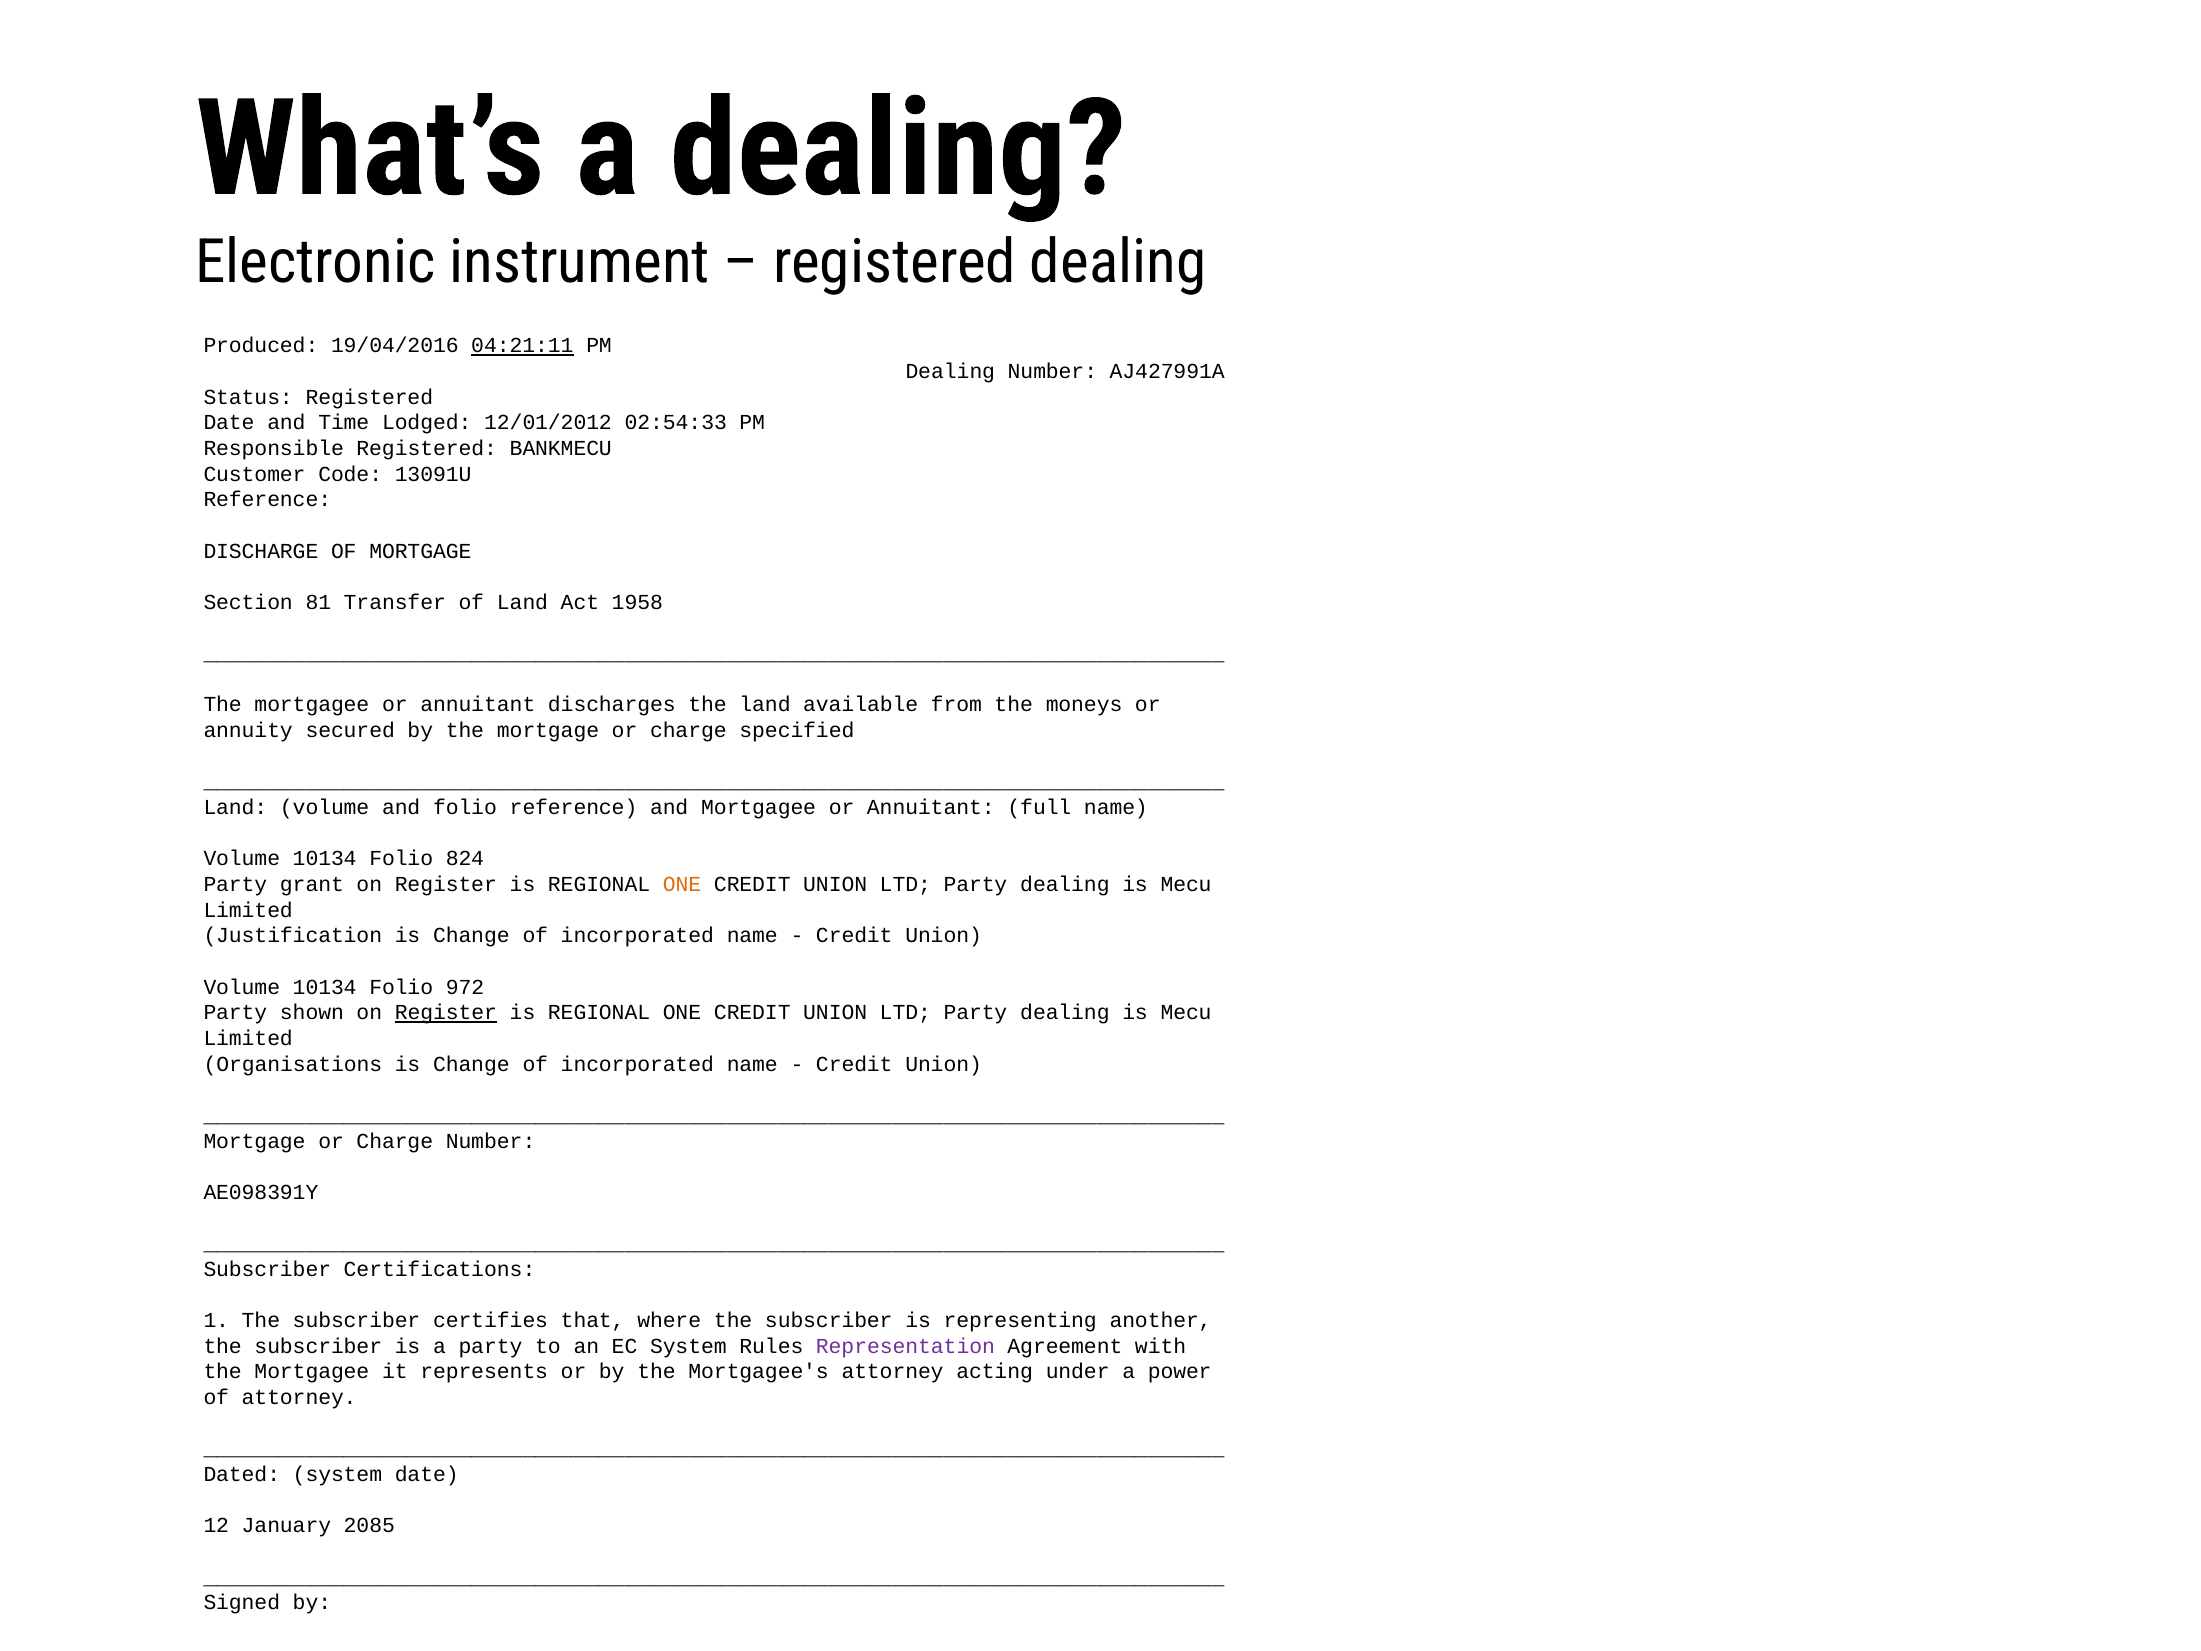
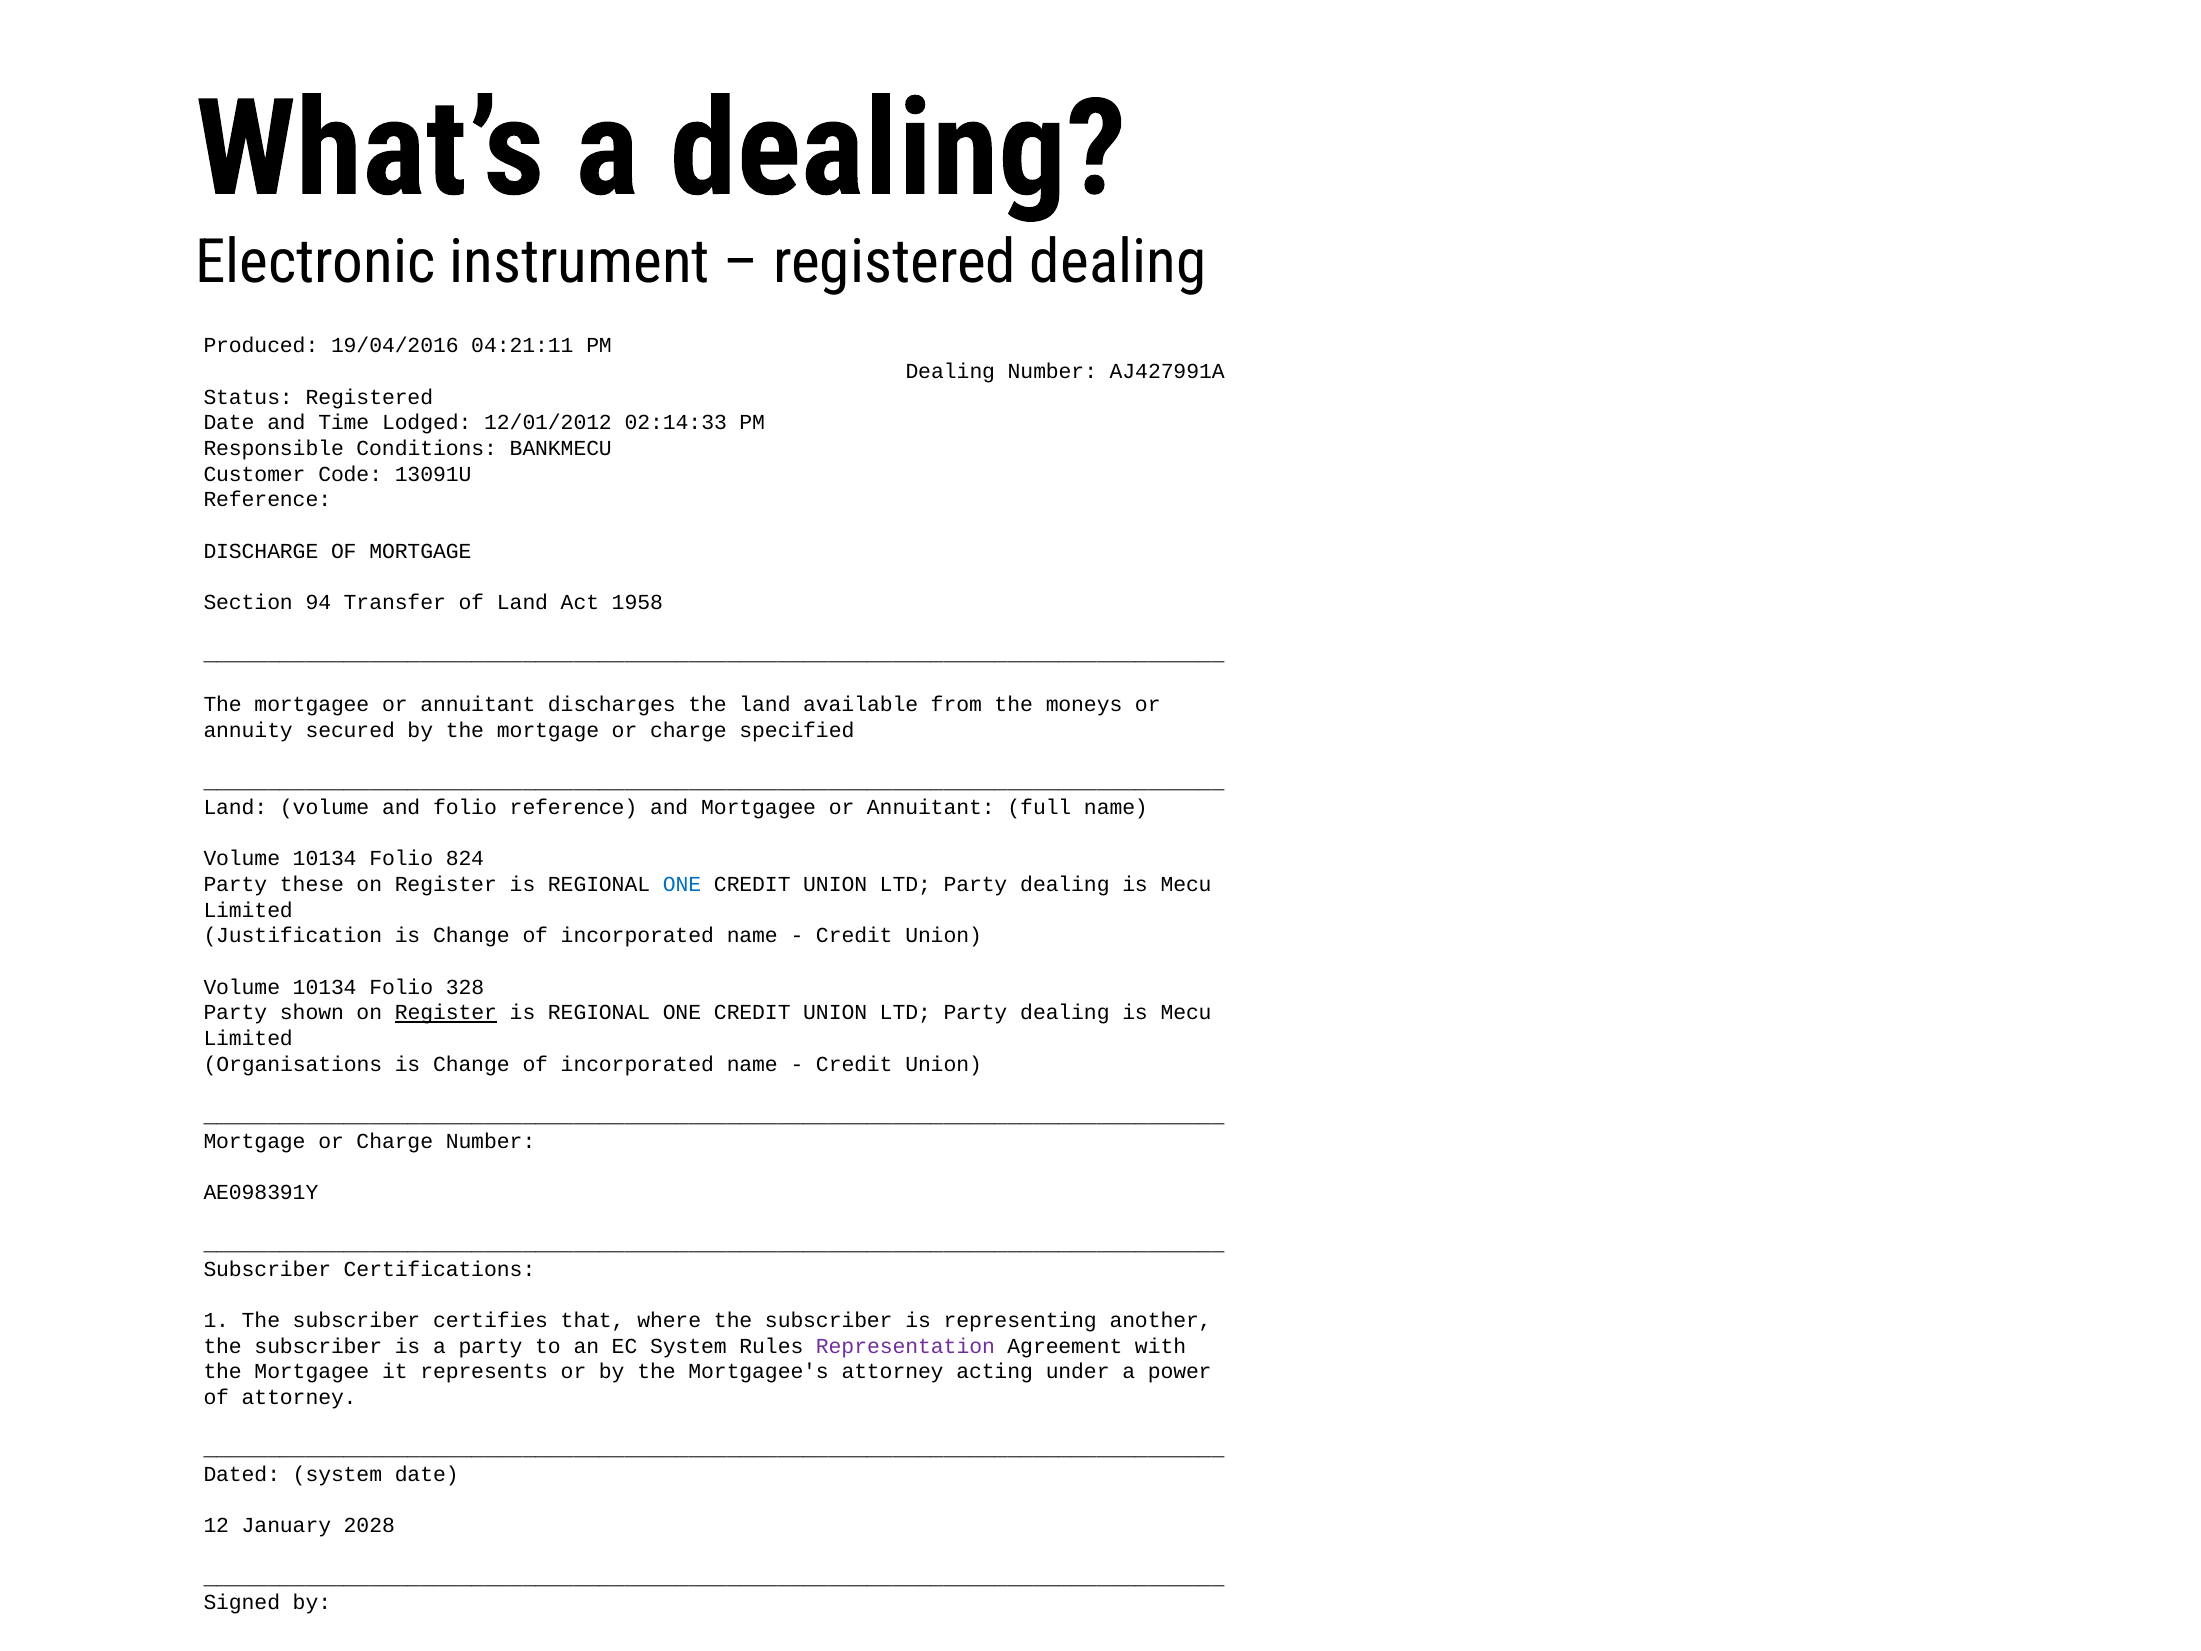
04:21:11 underline: present -> none
02:54:33: 02:54:33 -> 02:14:33
Responsible Registered: Registered -> Conditions
81: 81 -> 94
grant: grant -> these
ONE at (682, 884) colour: orange -> blue
972: 972 -> 328
2085: 2085 -> 2028
